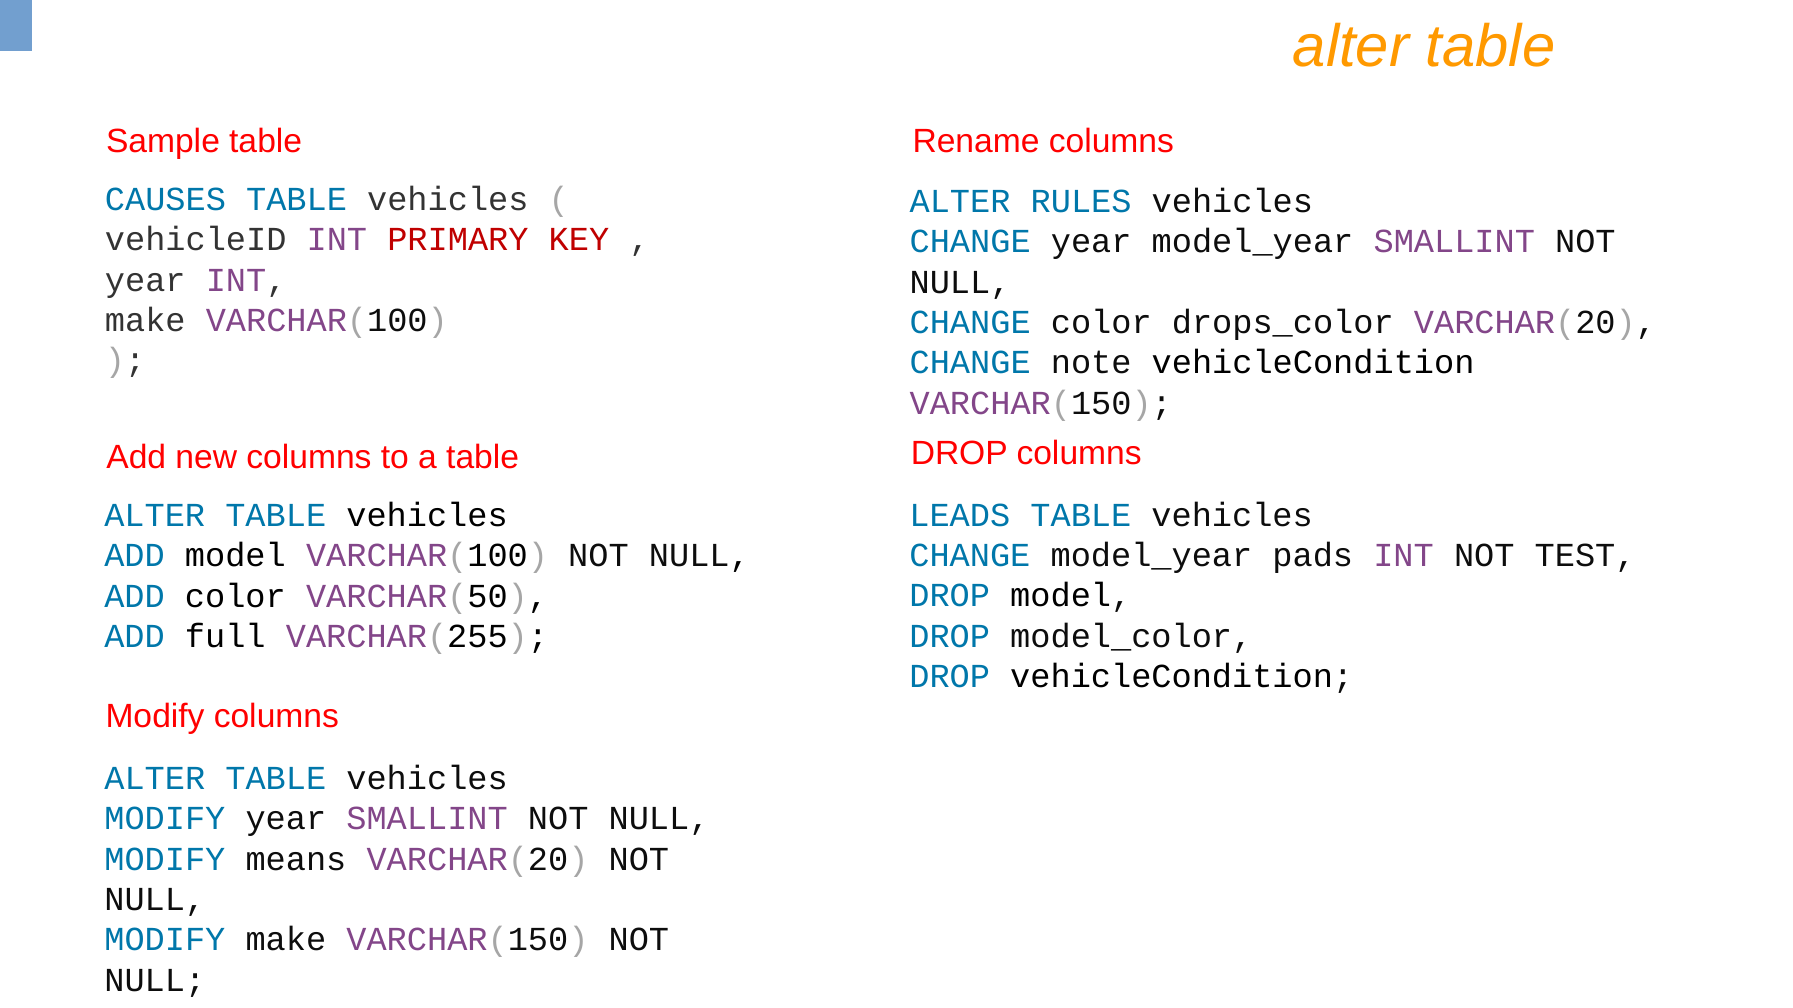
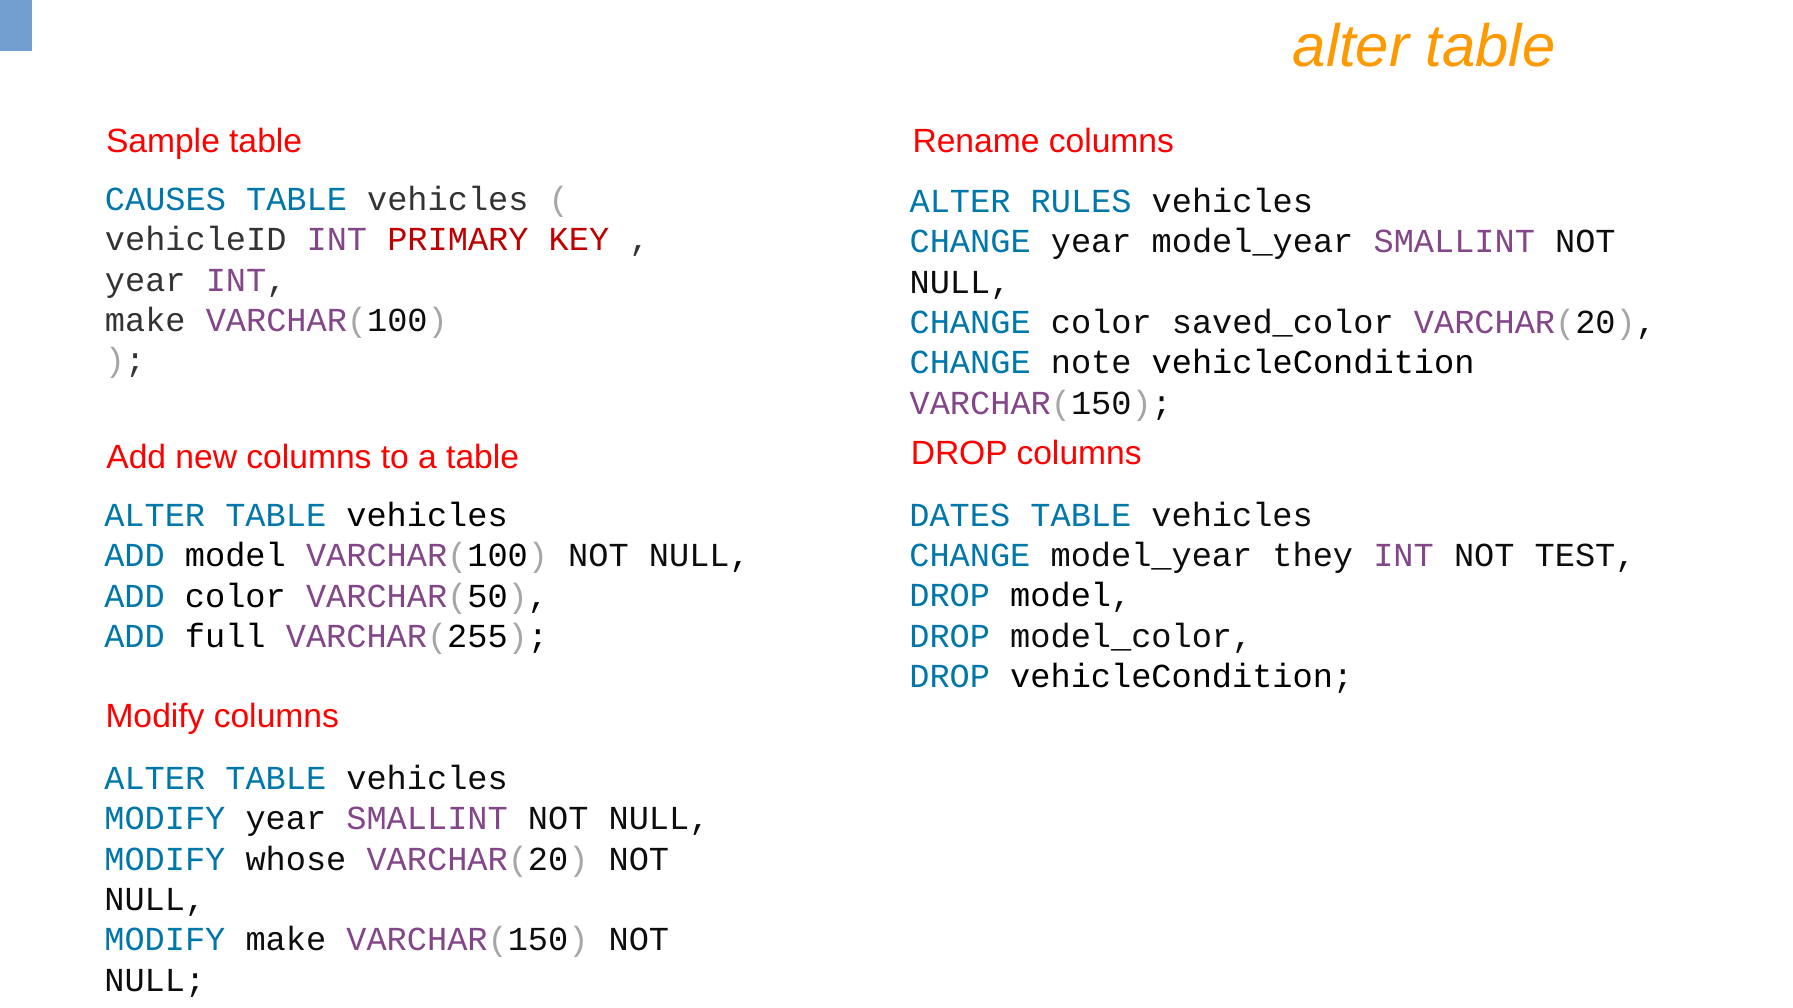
drops_color: drops_color -> saved_color
LEADS: LEADS -> DATES
pads: pads -> they
means: means -> whose
